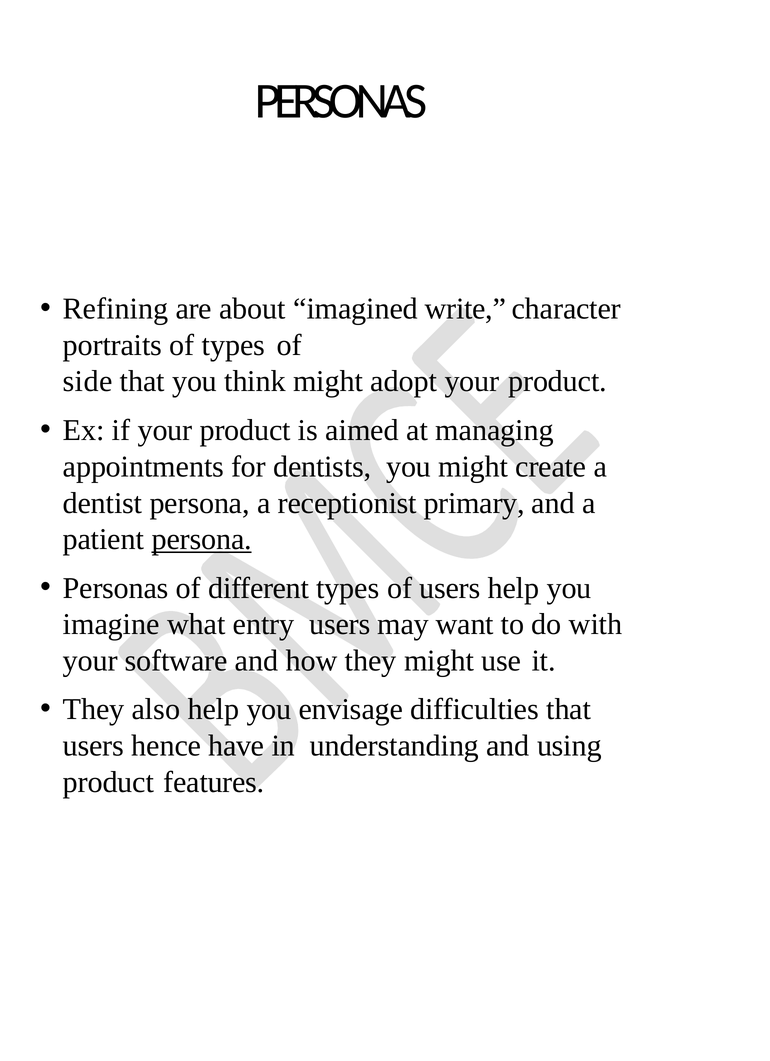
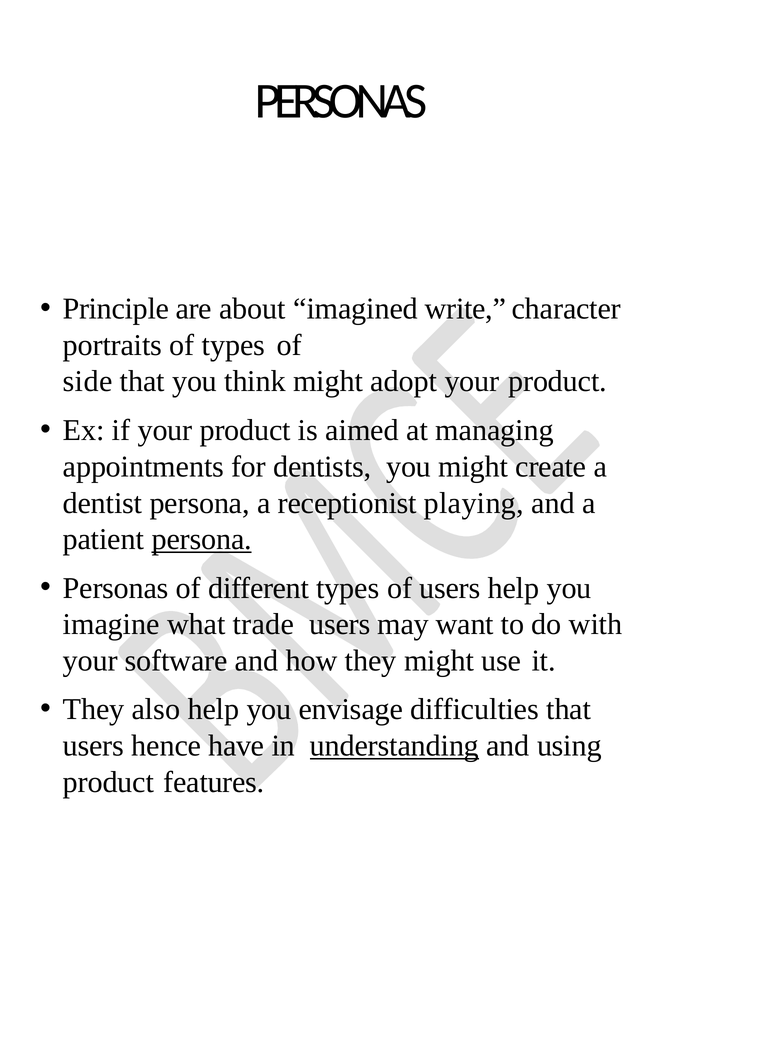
Refining: Refining -> Principle
primary: primary -> playing
entry: entry -> trade
understanding underline: none -> present
